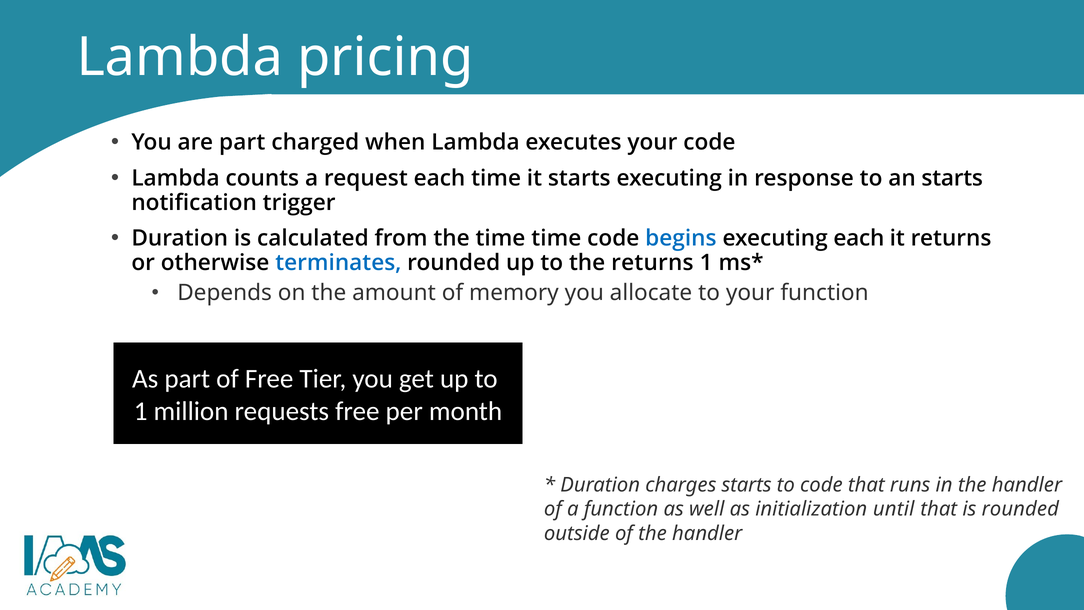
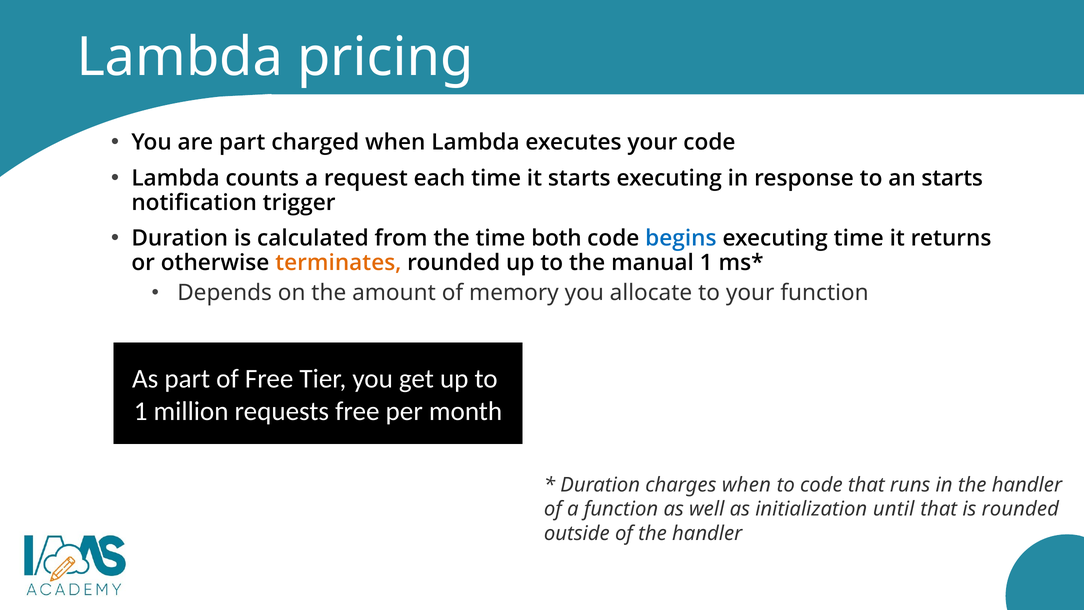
time time: time -> both
executing each: each -> time
terminates colour: blue -> orange
the returns: returns -> manual
charges starts: starts -> when
